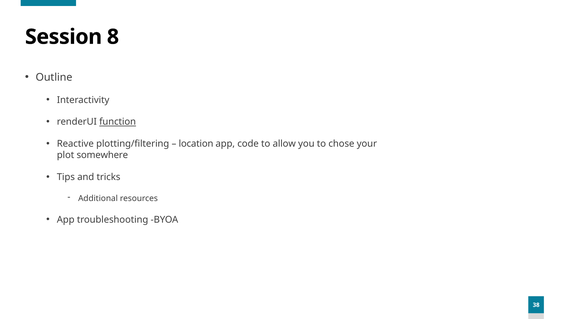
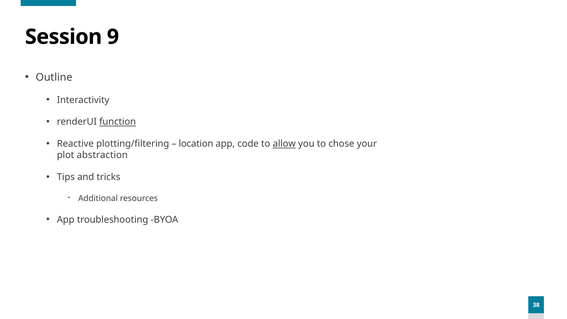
8: 8 -> 9
allow underline: none -> present
somewhere: somewhere -> abstraction
